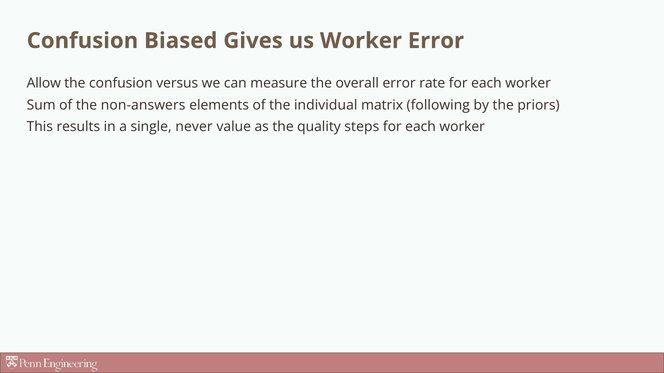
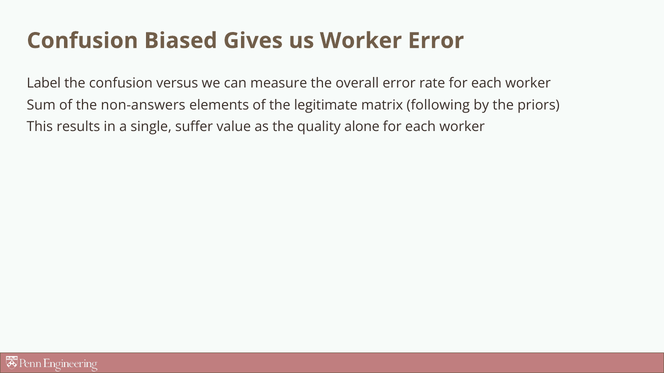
Allow: Allow -> Label
individual: individual -> legitimate
never: never -> suffer
steps: steps -> alone
